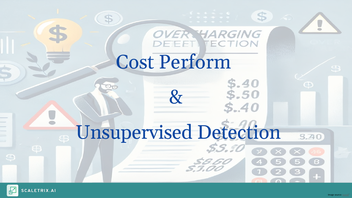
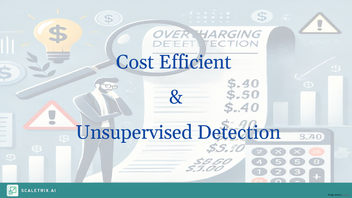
Perform: Perform -> Efficient
